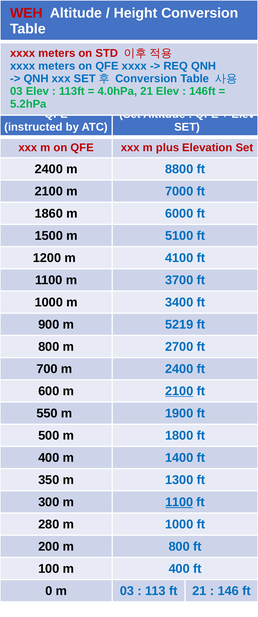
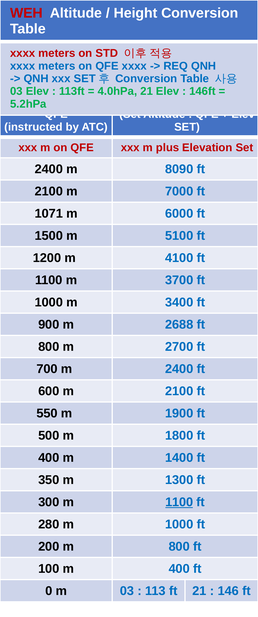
8800: 8800 -> 8090
1860: 1860 -> 1071
5219: 5219 -> 2688
2100 at (179, 391) underline: present -> none
